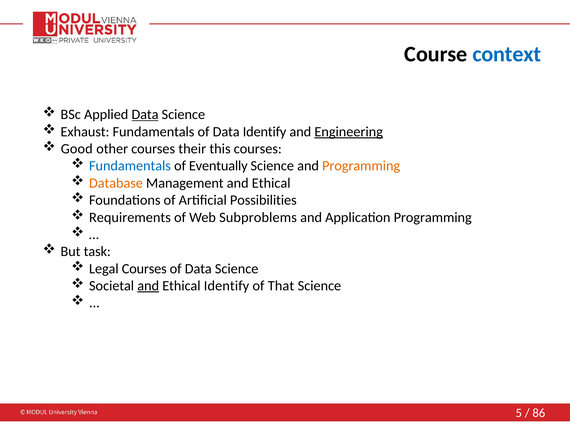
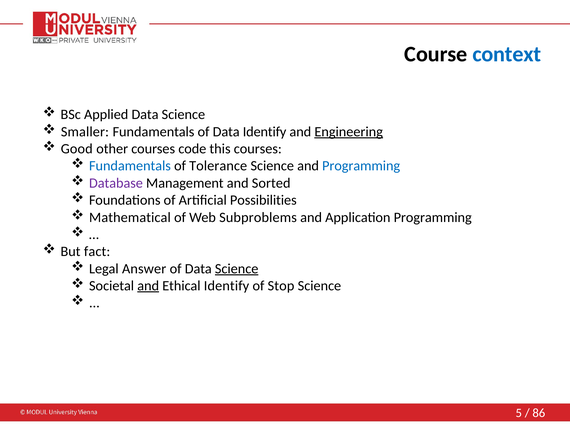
Data at (145, 114) underline: present -> none
Exhaust: Exhaust -> Smaller
their: their -> code
Eventually: Eventually -> Tolerance
Programming at (361, 166) colour: orange -> blue
Database colour: orange -> purple
Management and Ethical: Ethical -> Sorted
Requirements: Requirements -> Mathematical
task: task -> fact
Legal Courses: Courses -> Answer
Science at (237, 268) underline: none -> present
That: That -> Stop
